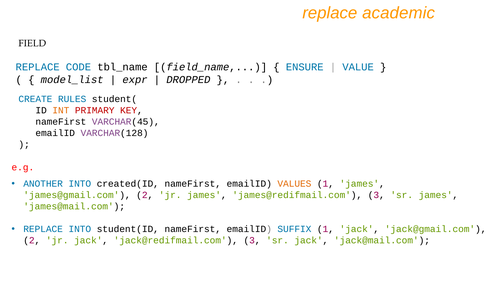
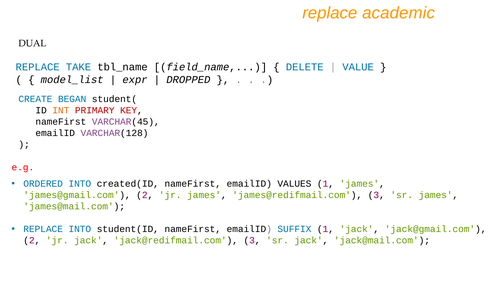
FIELD: FIELD -> DUAL
CODE: CODE -> TAKE
ENSURE: ENSURE -> DELETE
RULES: RULES -> BEGAN
ANOTHER: ANOTHER -> ORDERED
VALUES colour: orange -> black
